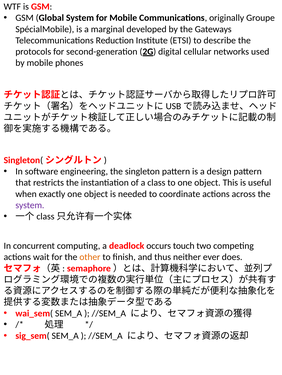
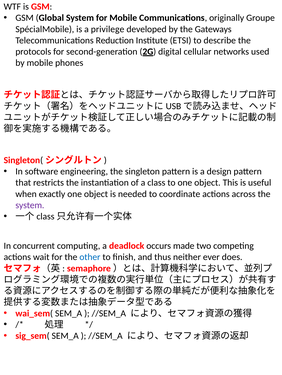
marginal: marginal -> privilege
touch: touch -> made
other colour: orange -> blue
